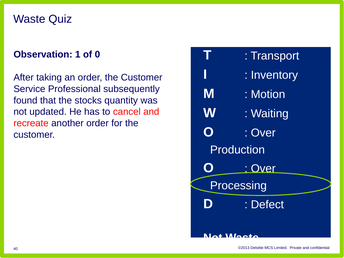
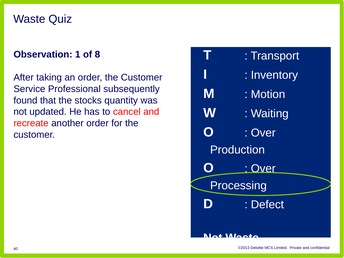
0: 0 -> 8
